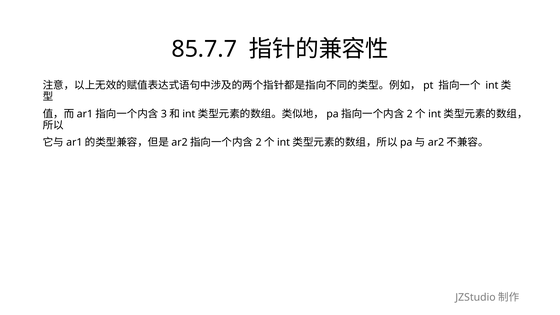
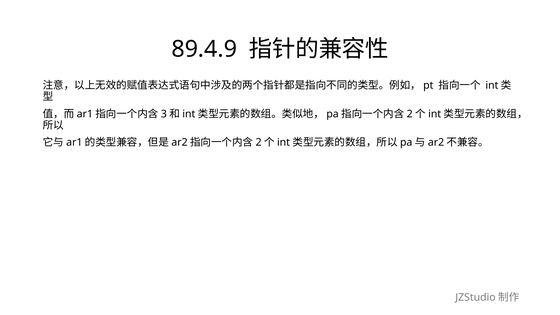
85.7.7: 85.7.7 -> 89.4.9
